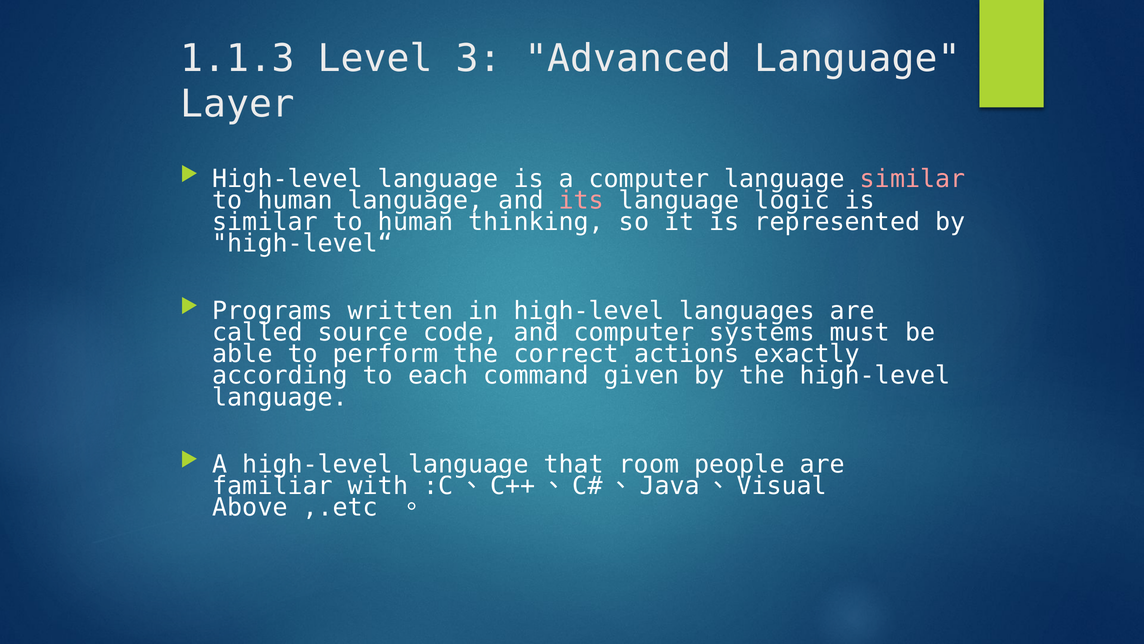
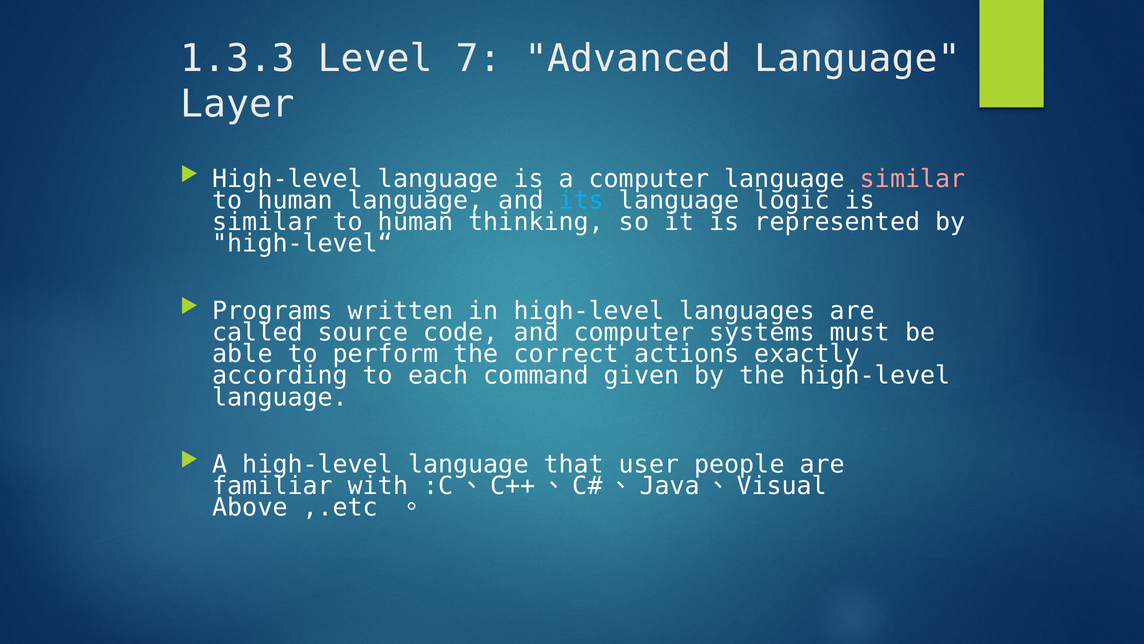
1.1.3: 1.1.3 -> 1.3.3
3: 3 -> 7
its colour: pink -> light blue
room: room -> user
